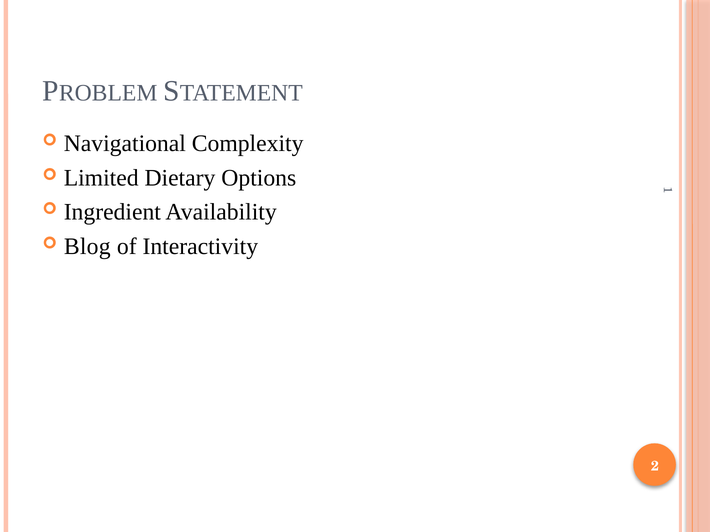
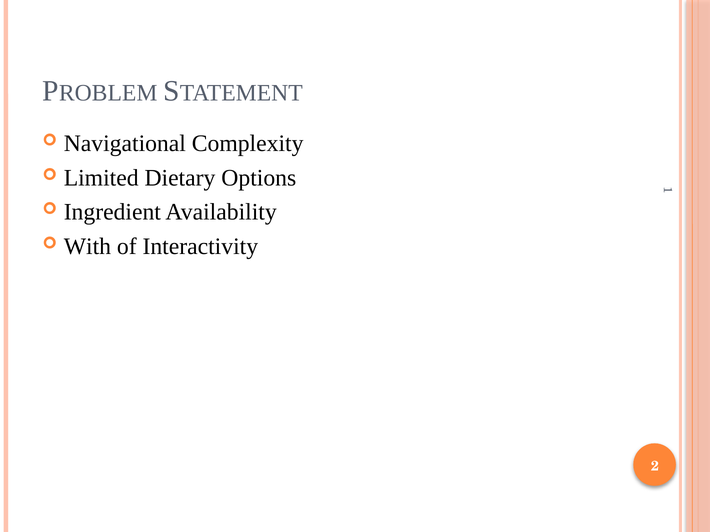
Blog: Blog -> With
